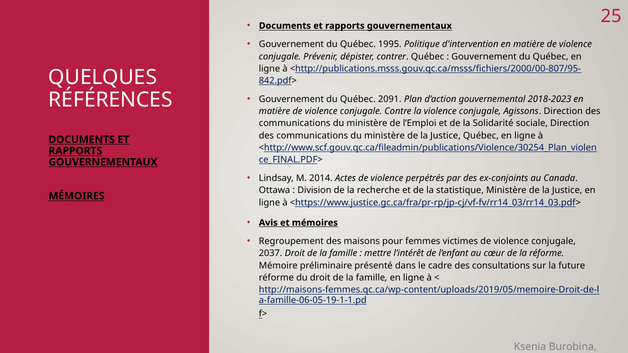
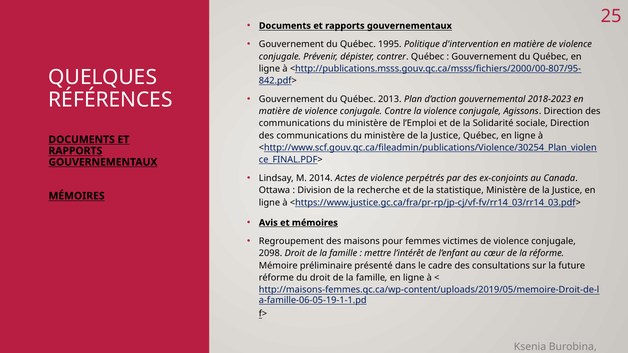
2091: 2091 -> 2013
2037: 2037 -> 2098
